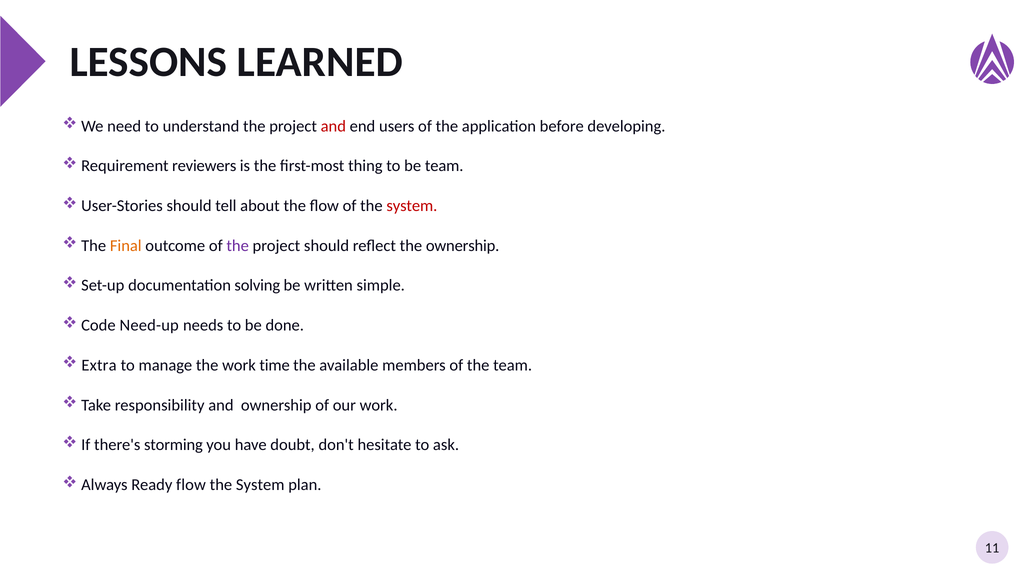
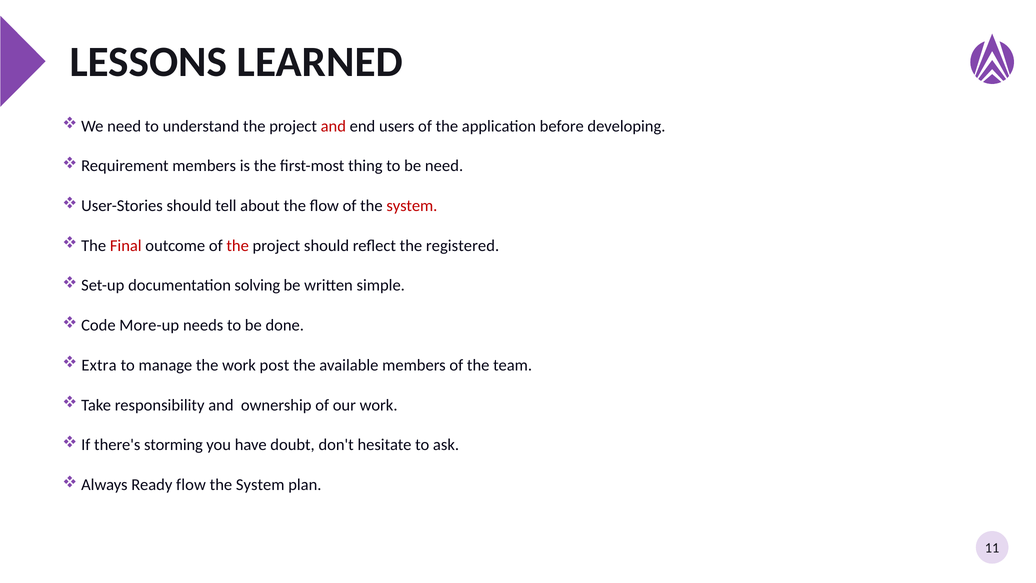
Requirement reviewers: reviewers -> members
be team: team -> need
Final colour: orange -> red
the at (238, 246) colour: purple -> red
the ownership: ownership -> registered
Need-up: Need-up -> More-up
time: time -> post
